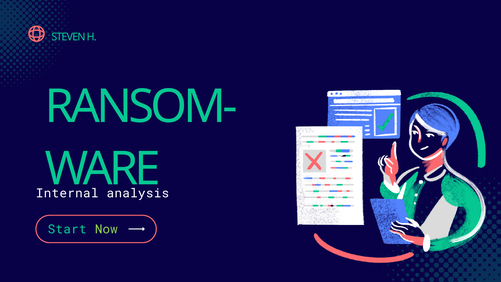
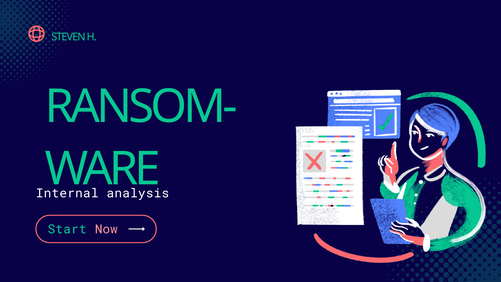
Now colour: light green -> pink
